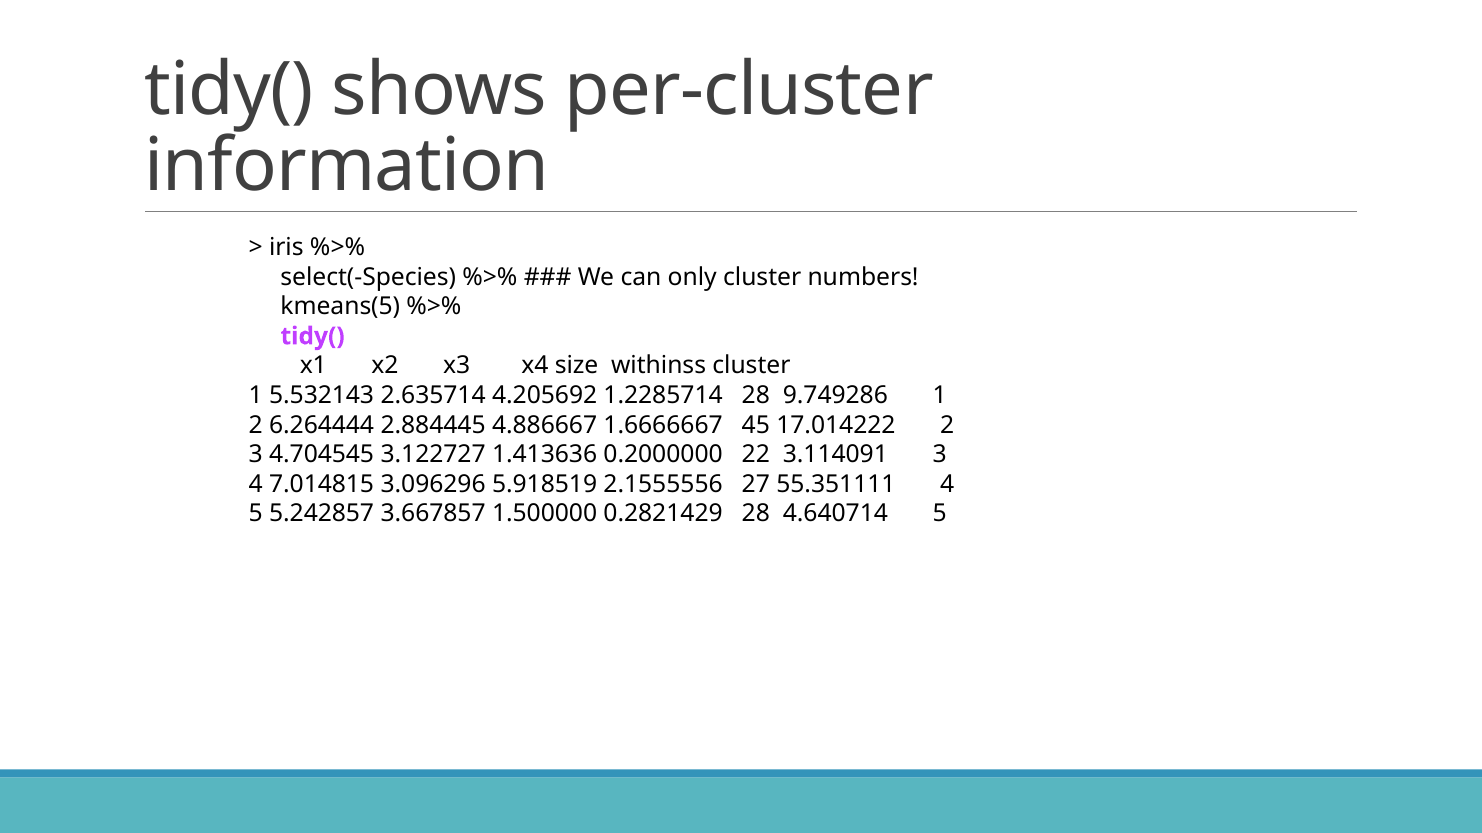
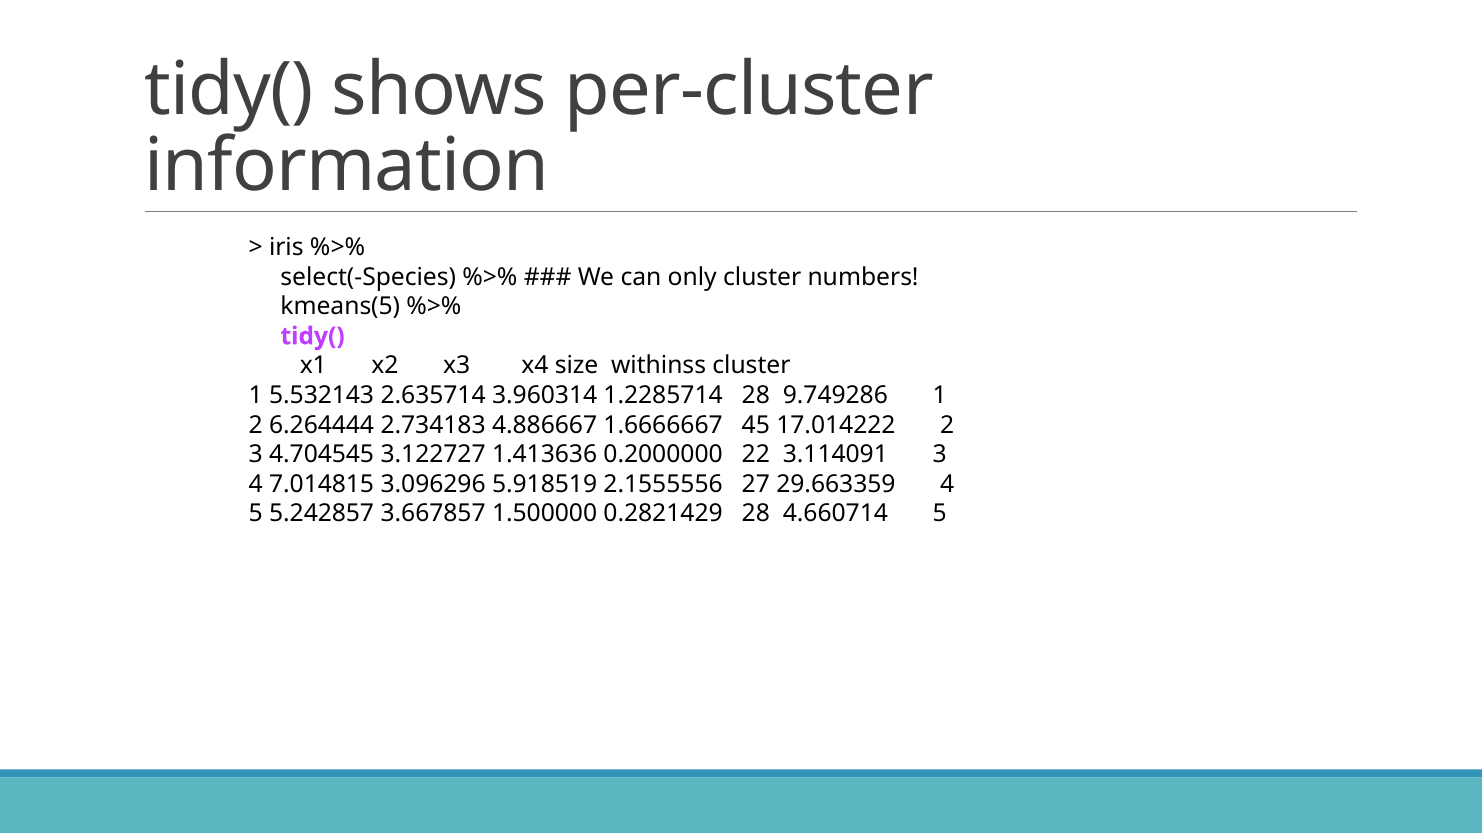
4.205692: 4.205692 -> 3.960314
2.884445: 2.884445 -> 2.734183
55.351111: 55.351111 -> 29.663359
4.640714: 4.640714 -> 4.660714
